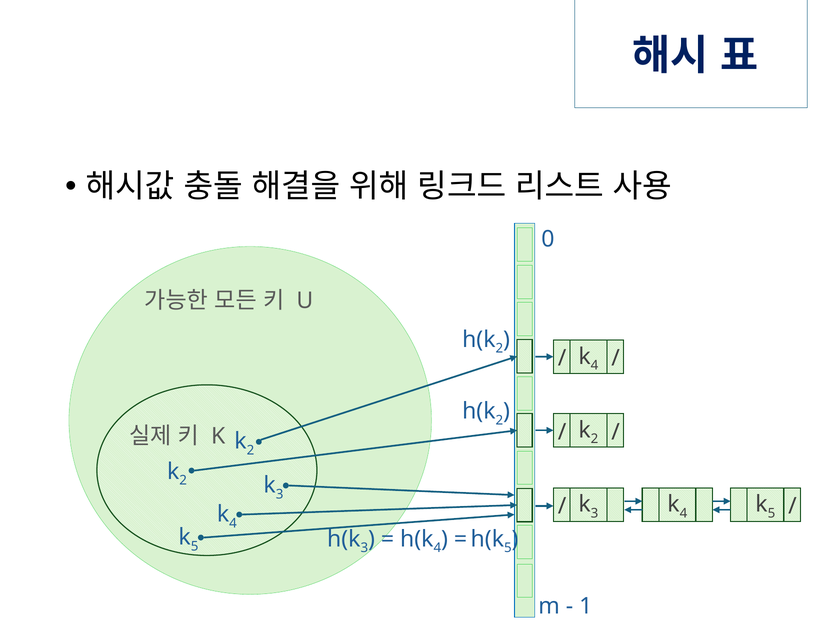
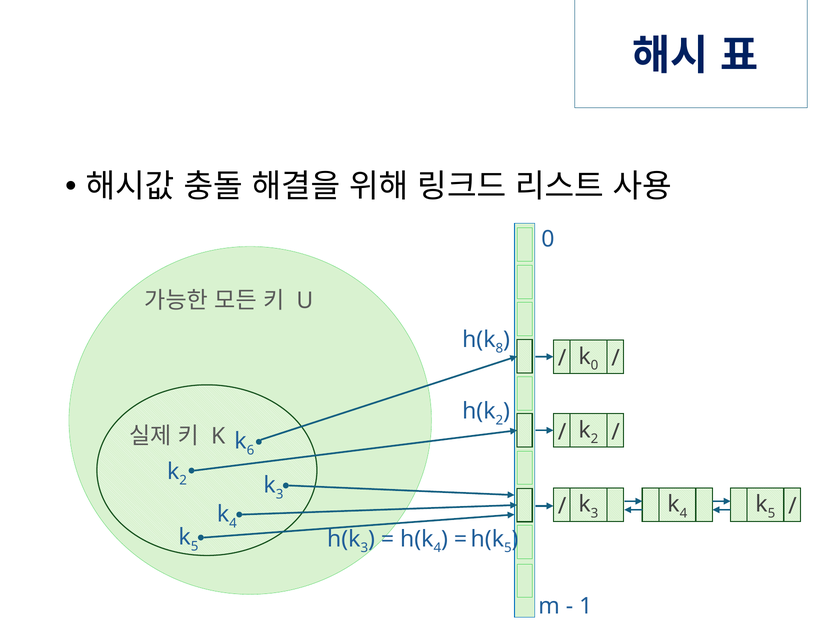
2 at (499, 349): 2 -> 8
4 at (595, 365): 4 -> 0
K k 2: 2 -> 6
